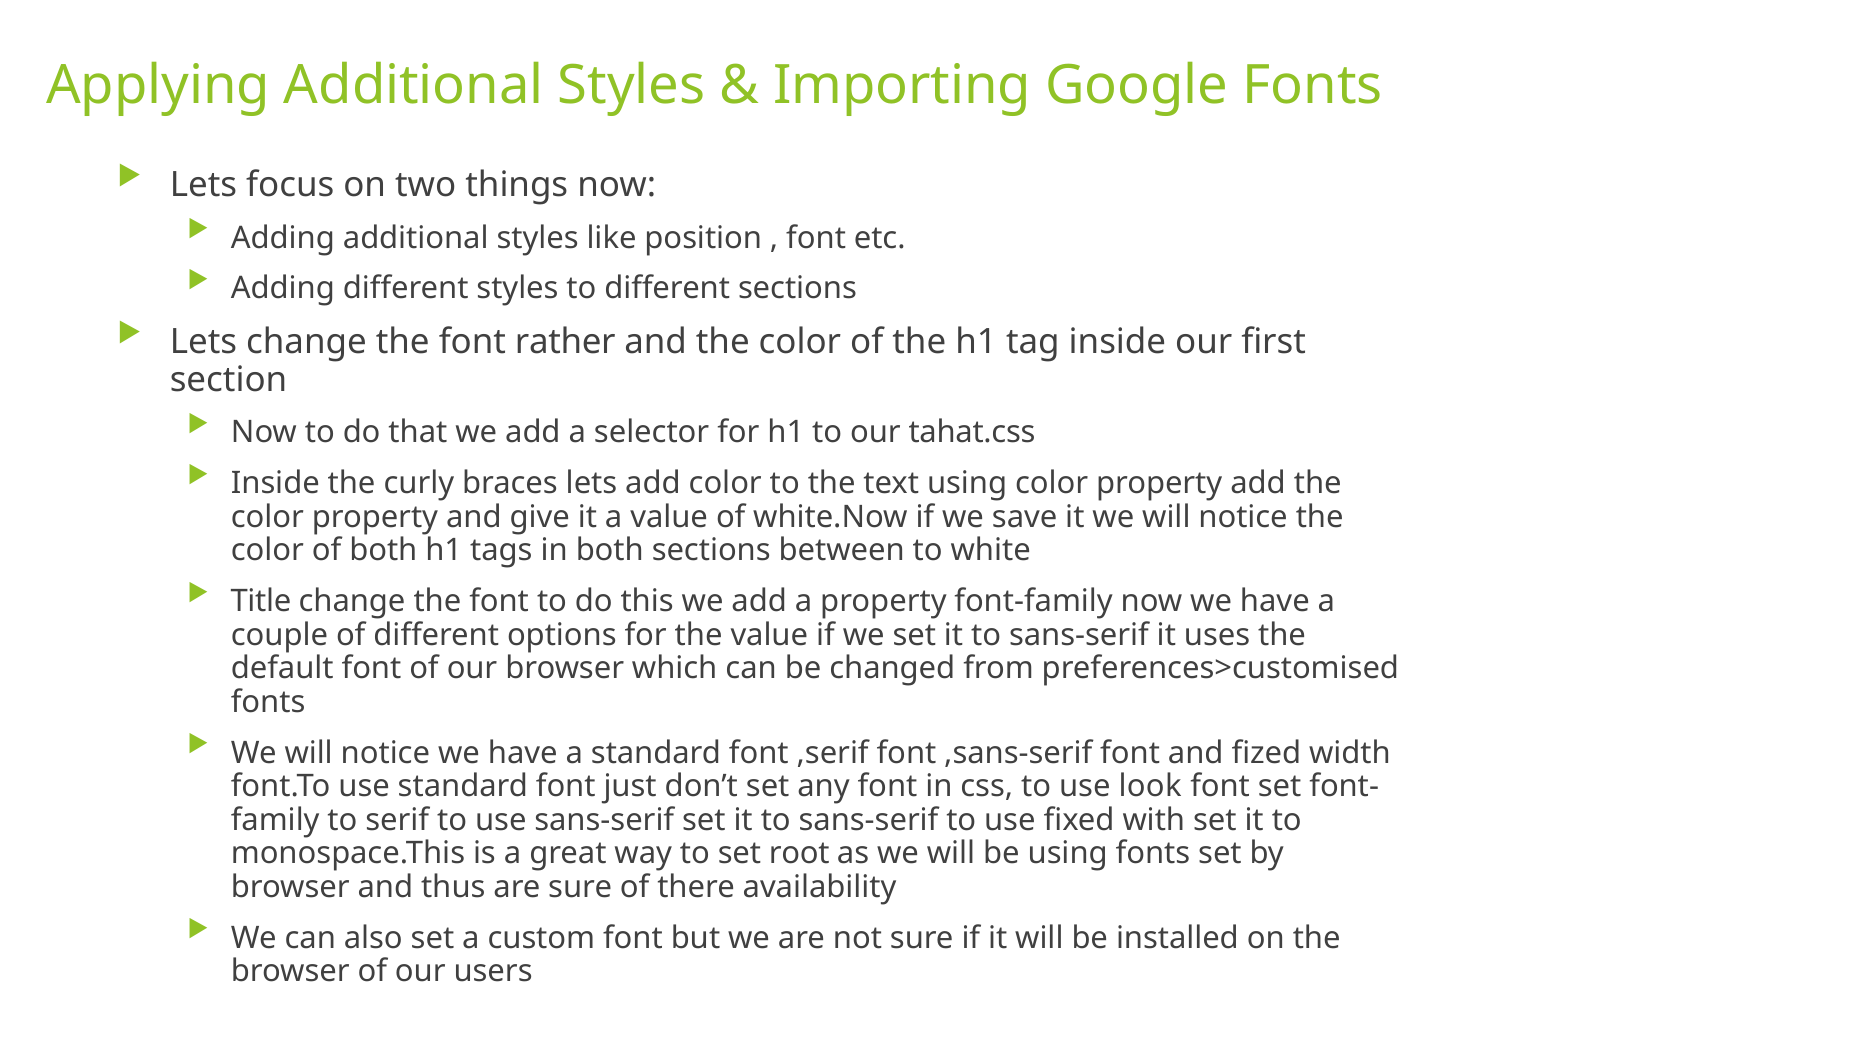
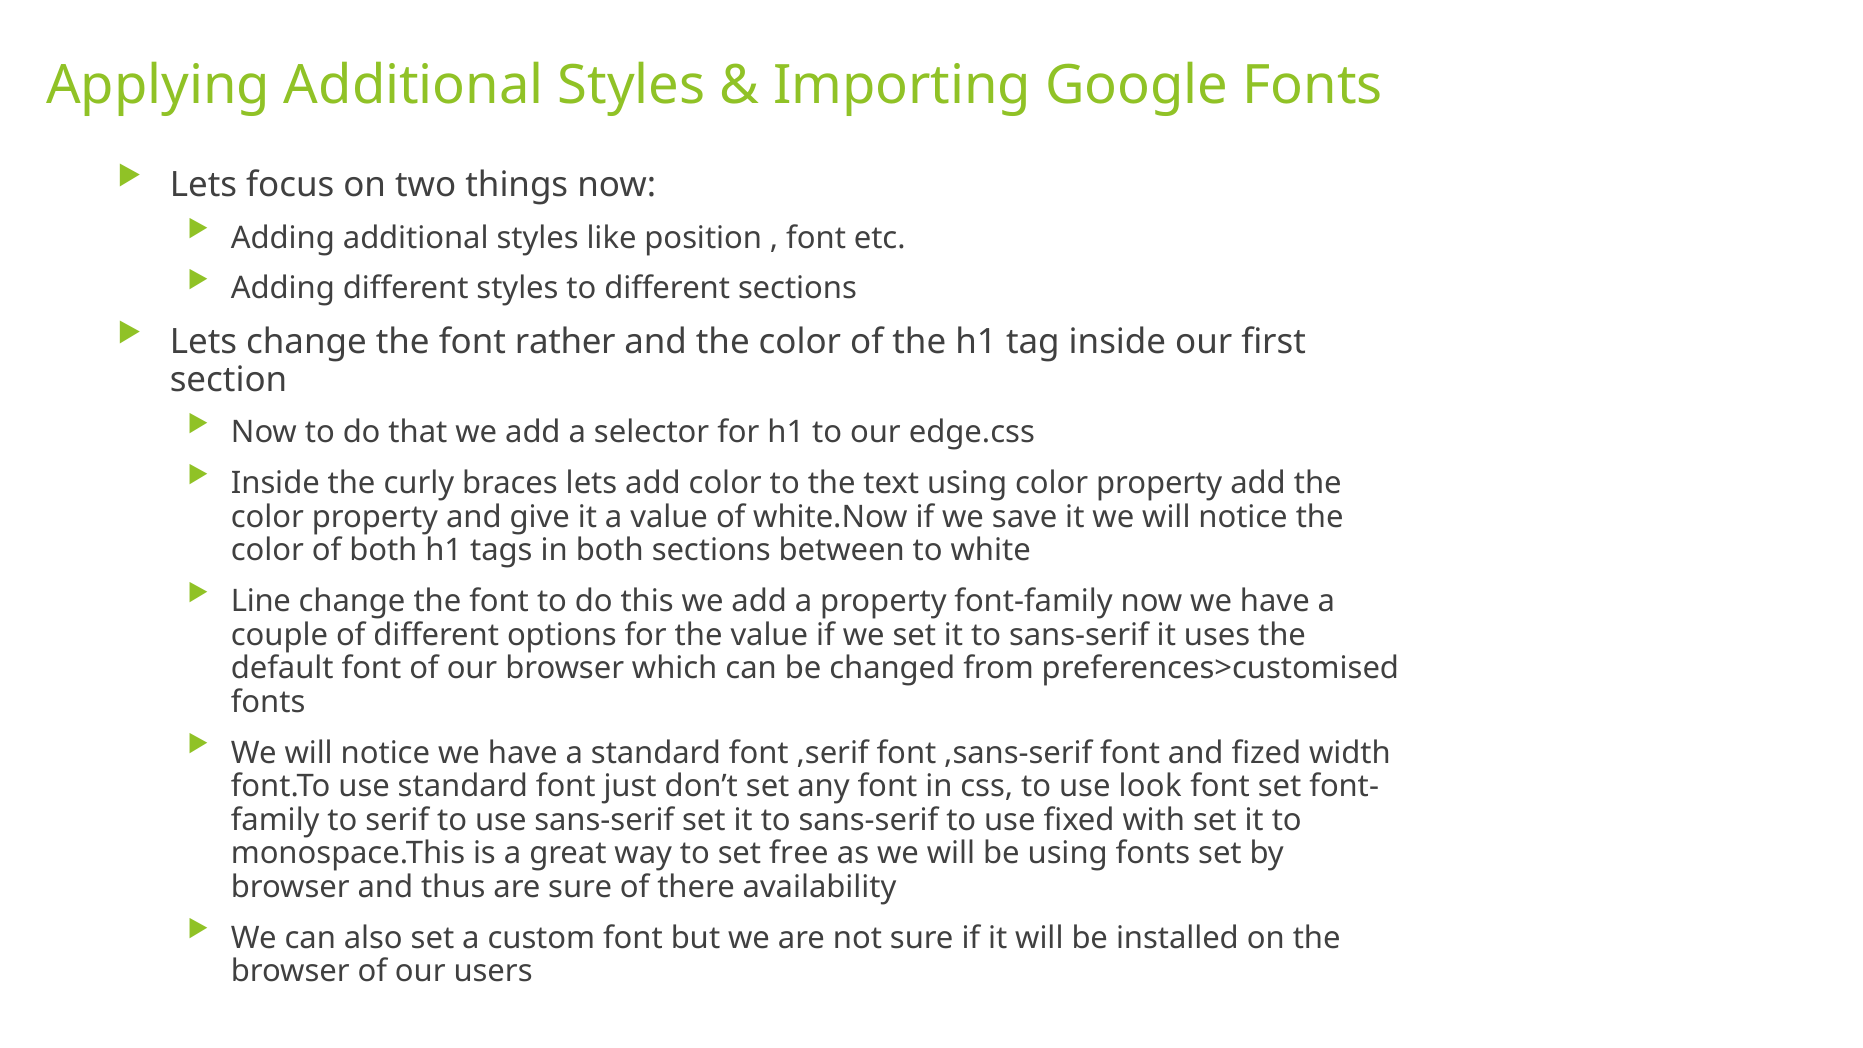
tahat.css: tahat.css -> edge.css
Title: Title -> Line
root: root -> free
